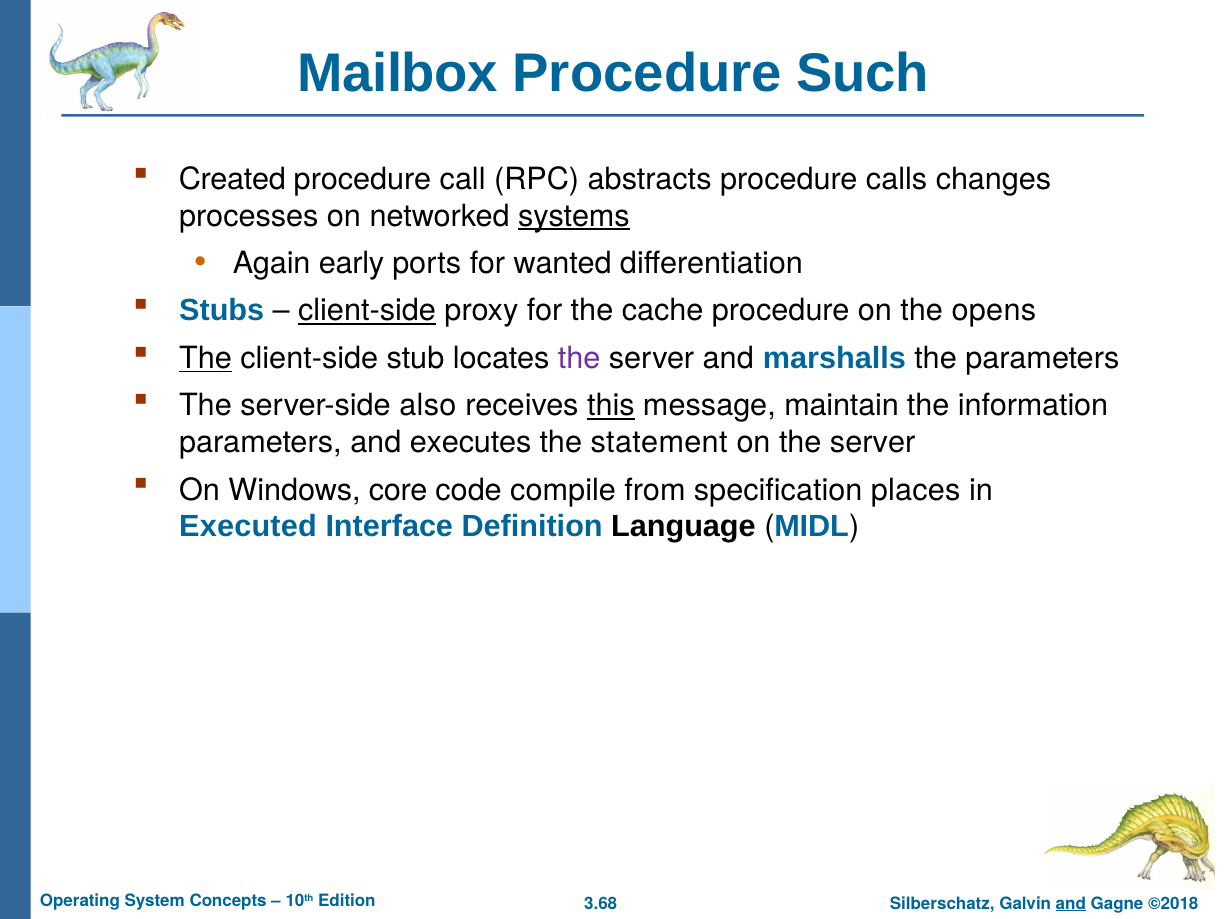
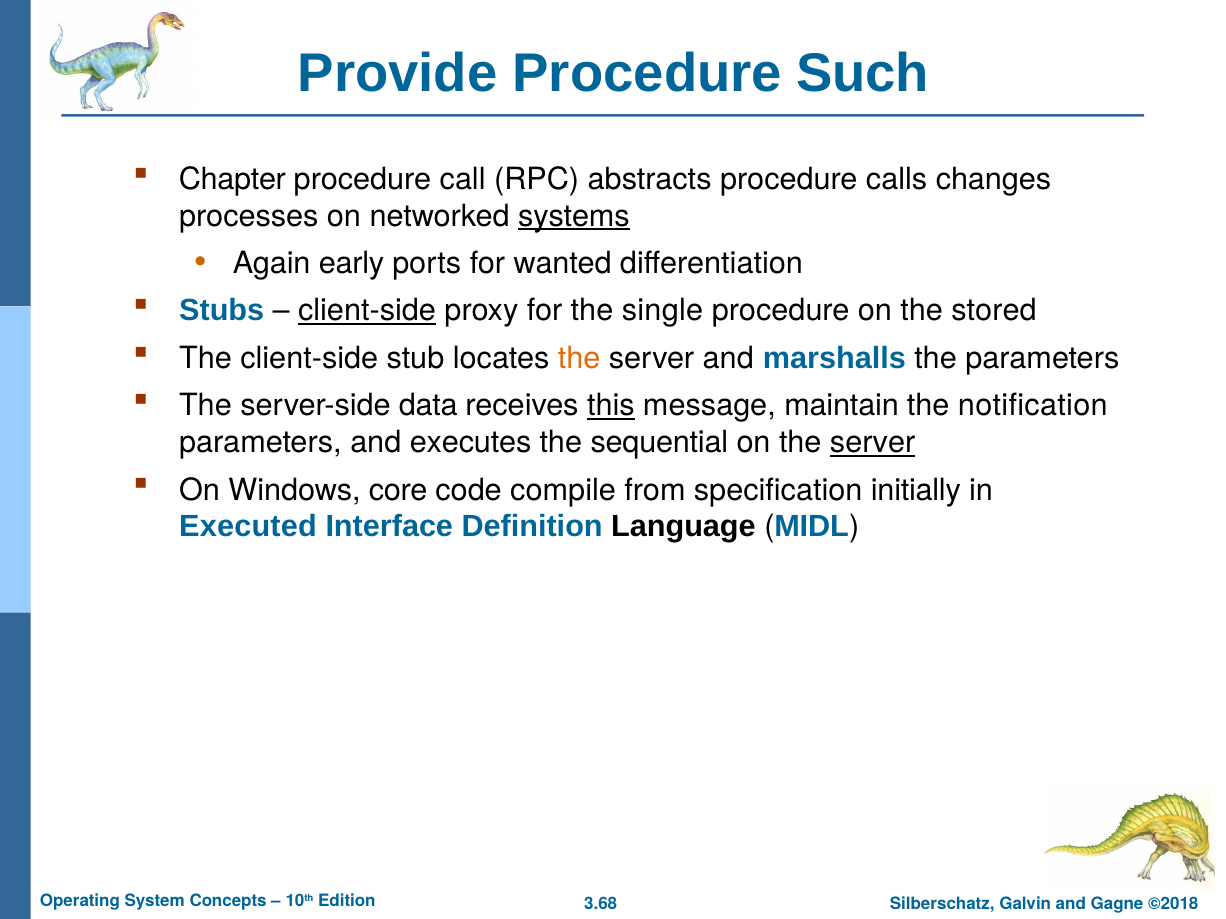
Mailbox: Mailbox -> Provide
Created: Created -> Chapter
cache: cache -> single
opens: opens -> stored
The at (206, 359) underline: present -> none
the at (579, 359) colour: purple -> orange
also: also -> data
information: information -> notification
statement: statement -> sequential
server at (873, 443) underline: none -> present
places: places -> initially
and at (1071, 904) underline: present -> none
